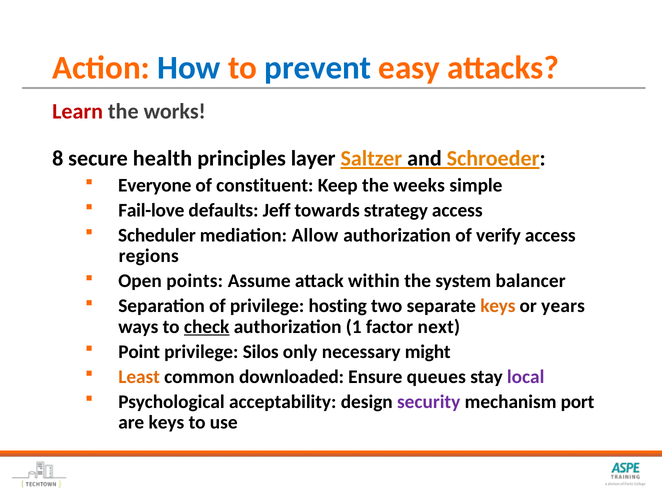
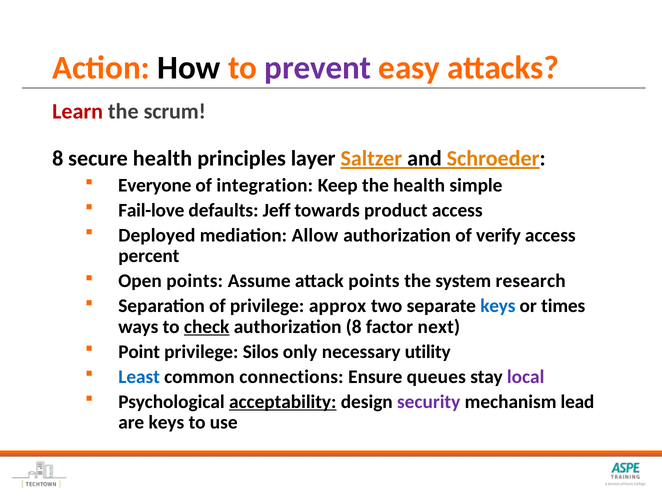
How colour: blue -> black
prevent colour: blue -> purple
works: works -> scrum
constituent: constituent -> integration
the weeks: weeks -> health
strategy: strategy -> product
Scheduler: Scheduler -> Deployed
regions: regions -> percent
attack within: within -> points
balancer: balancer -> research
hosting: hosting -> approx
keys at (498, 306) colour: orange -> blue
years: years -> times
authorization 1: 1 -> 8
might: might -> utility
Least colour: orange -> blue
downloaded: downloaded -> connections
acceptability underline: none -> present
port: port -> lead
